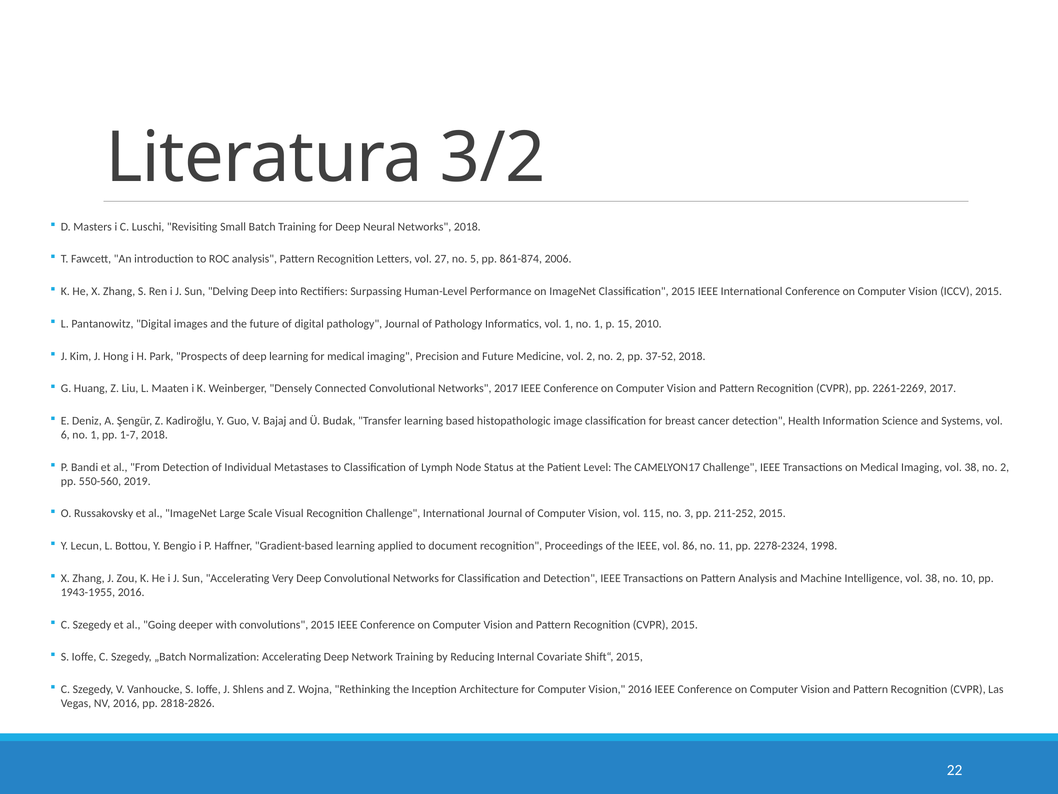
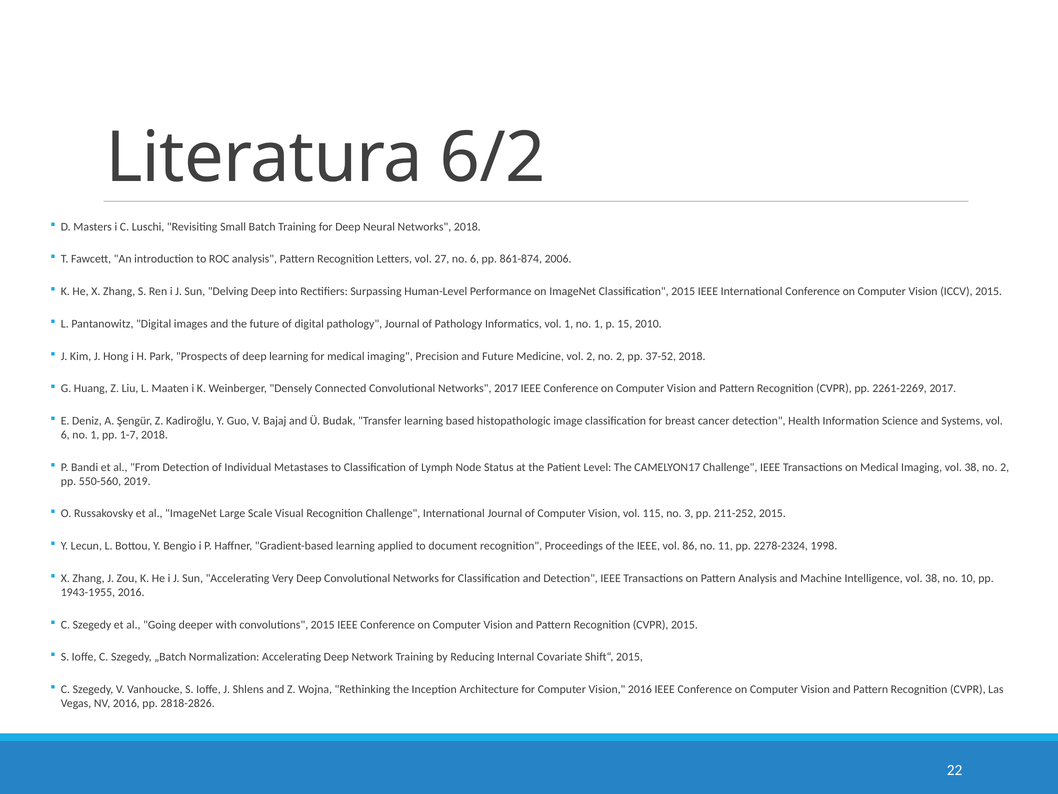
3/2: 3/2 -> 6/2
no 5: 5 -> 6
